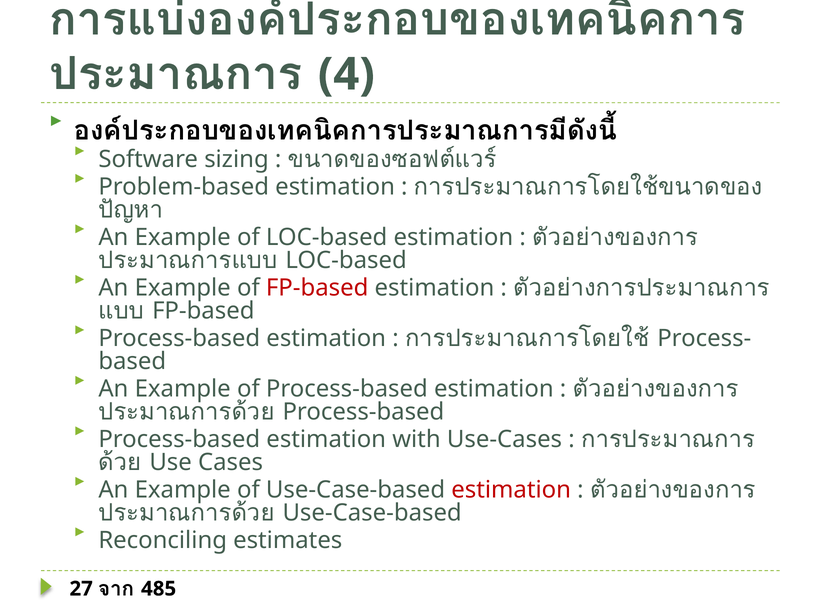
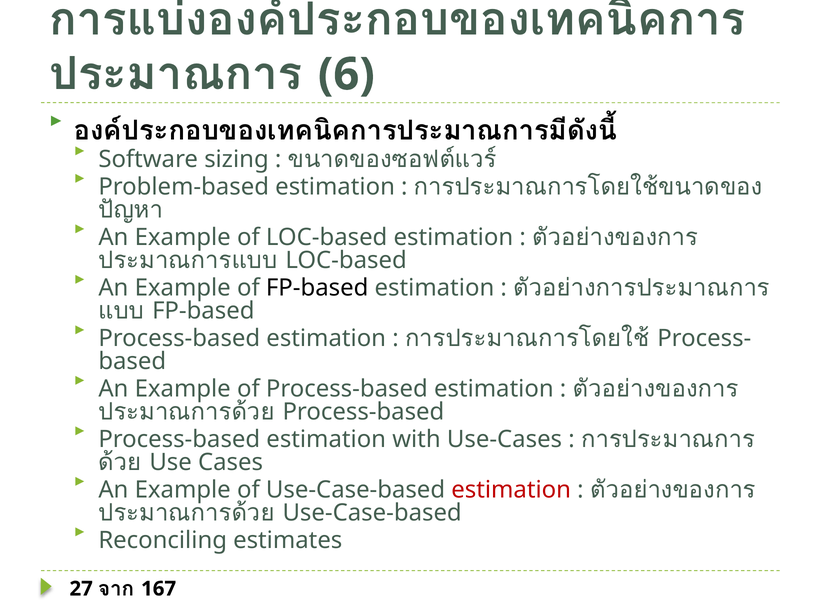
4: 4 -> 6
FP-based at (317, 288) colour: red -> black
485: 485 -> 167
